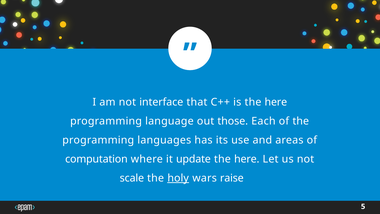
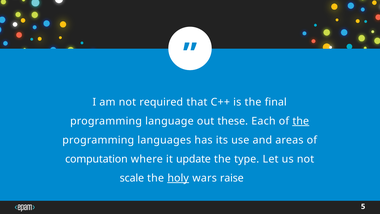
interface: interface -> required
is the here: here -> final
those: those -> these
the at (301, 121) underline: none -> present
here at (247, 159): here -> type
